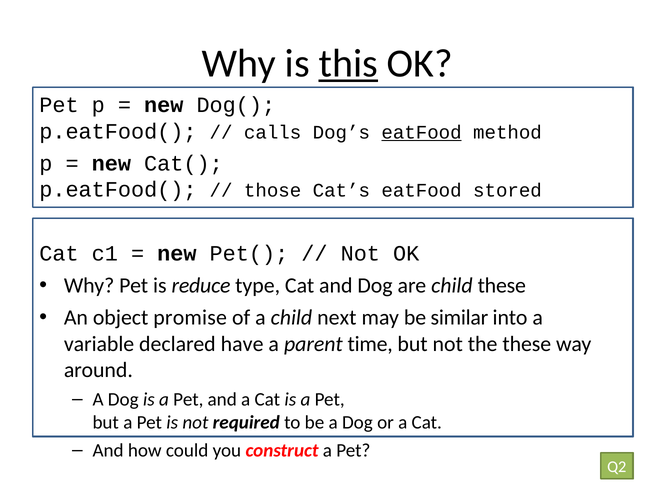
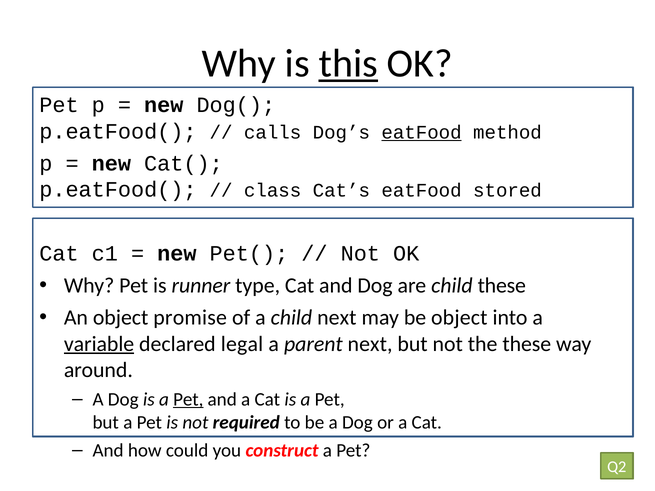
those: those -> class
reduce: reduce -> runner
be similar: similar -> object
variable underline: none -> present
have: have -> legal
parent time: time -> next
Pet at (188, 400) underline: none -> present
